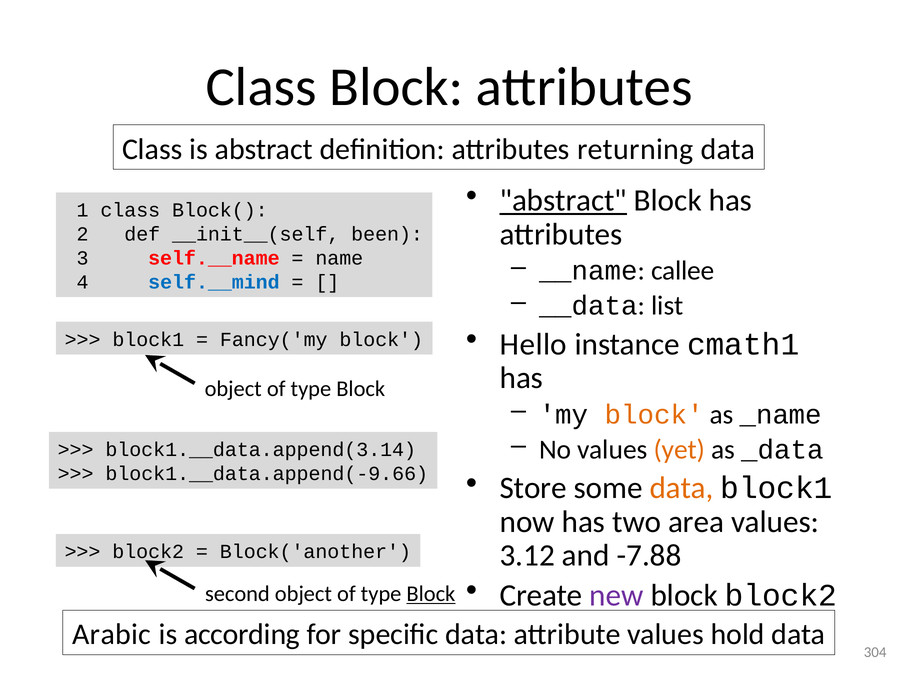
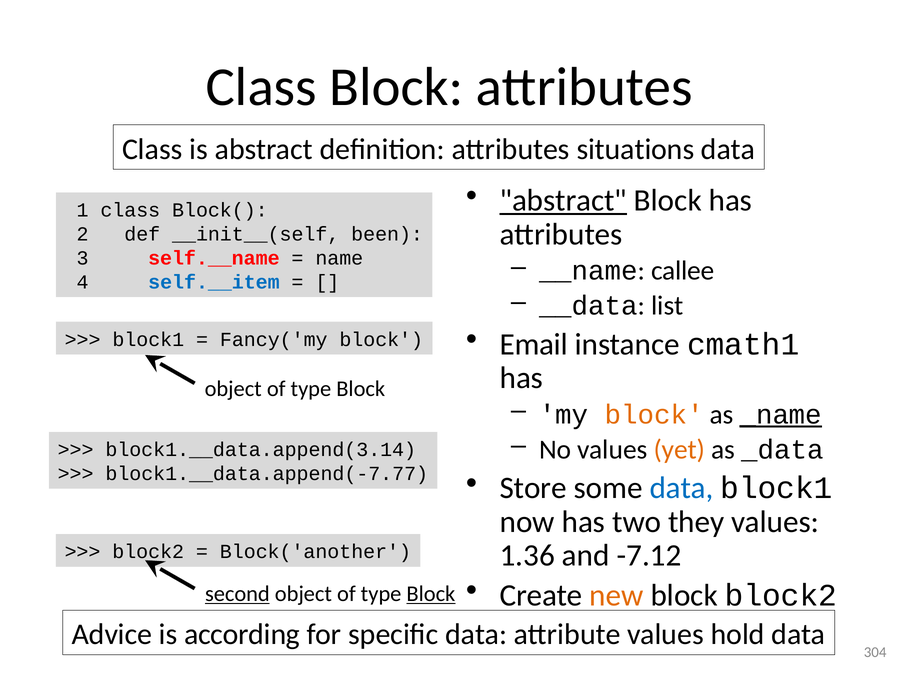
returning: returning -> situations
self.__mind: self.__mind -> self.__item
Hello: Hello -> Email
_name underline: none -> present
block1.__data.append(-9.66: block1.__data.append(-9.66 -> block1.__data.append(-7.77
data at (682, 488) colour: orange -> blue
area: area -> they
3.12: 3.12 -> 1.36
-7.88: -7.88 -> -7.12
new colour: purple -> orange
second underline: none -> present
Arabic: Arabic -> Advice
